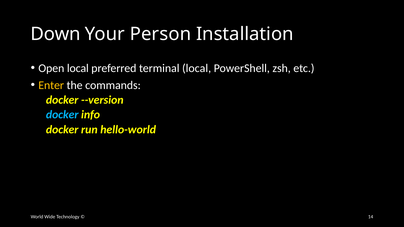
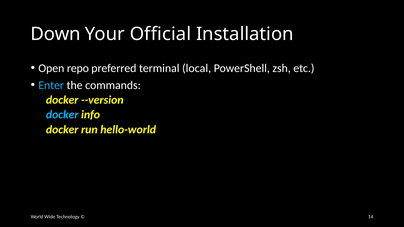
Person: Person -> Official
Open local: local -> repo
Enter colour: yellow -> light blue
